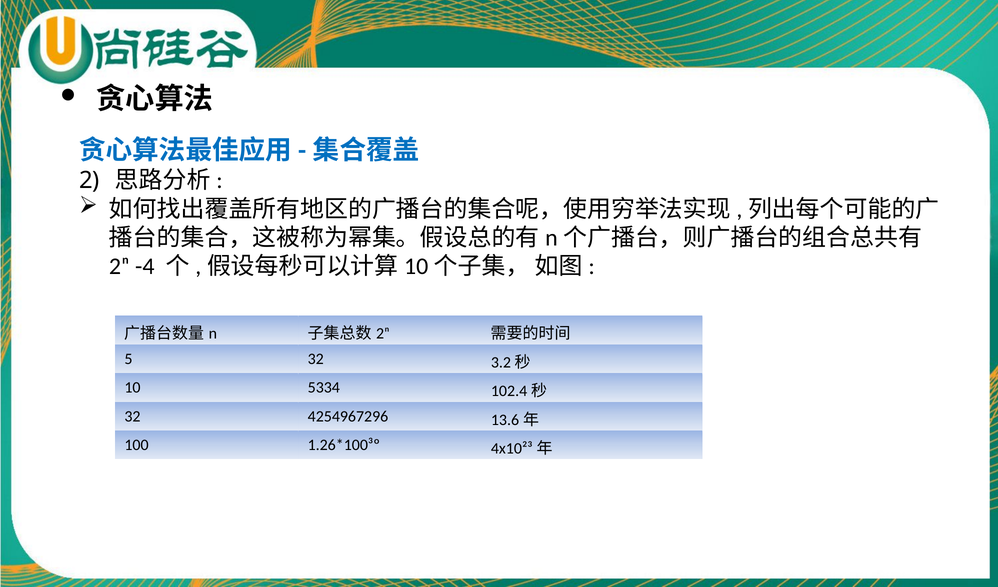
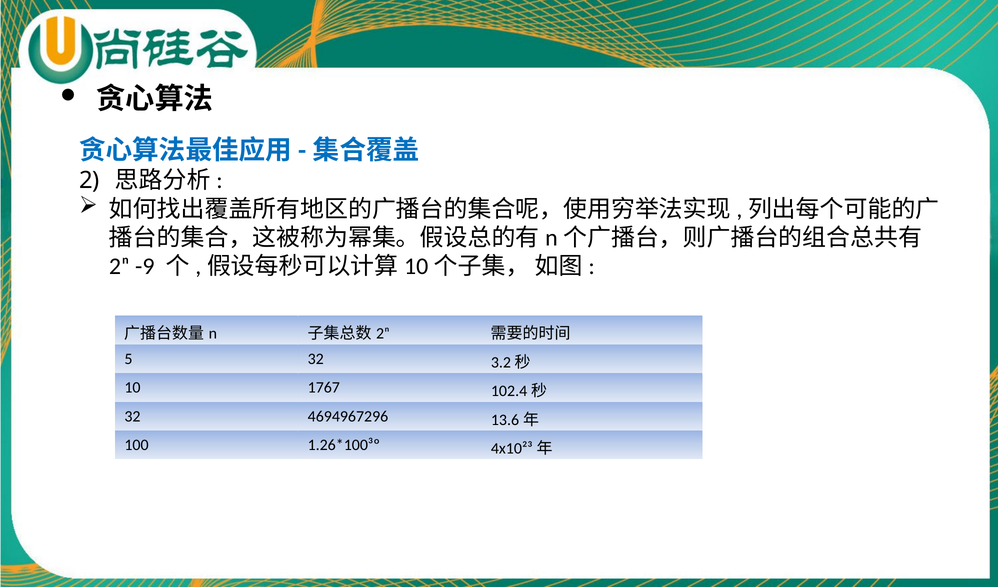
-4: -4 -> -9
5334: 5334 -> 1767
4254967296: 4254967296 -> 4694967296
